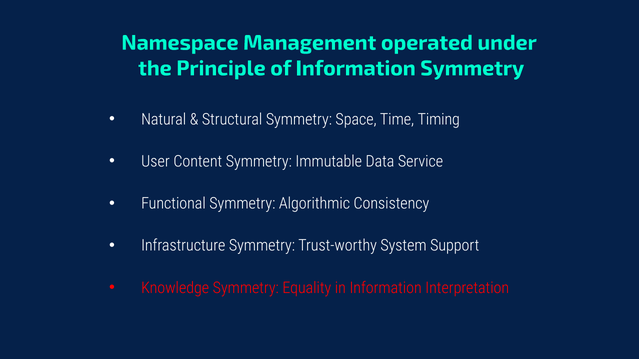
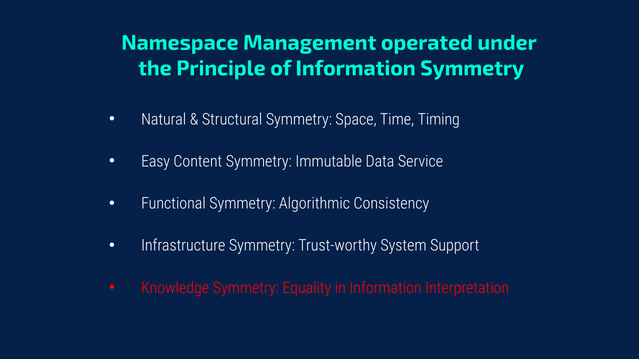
User: User -> Easy
